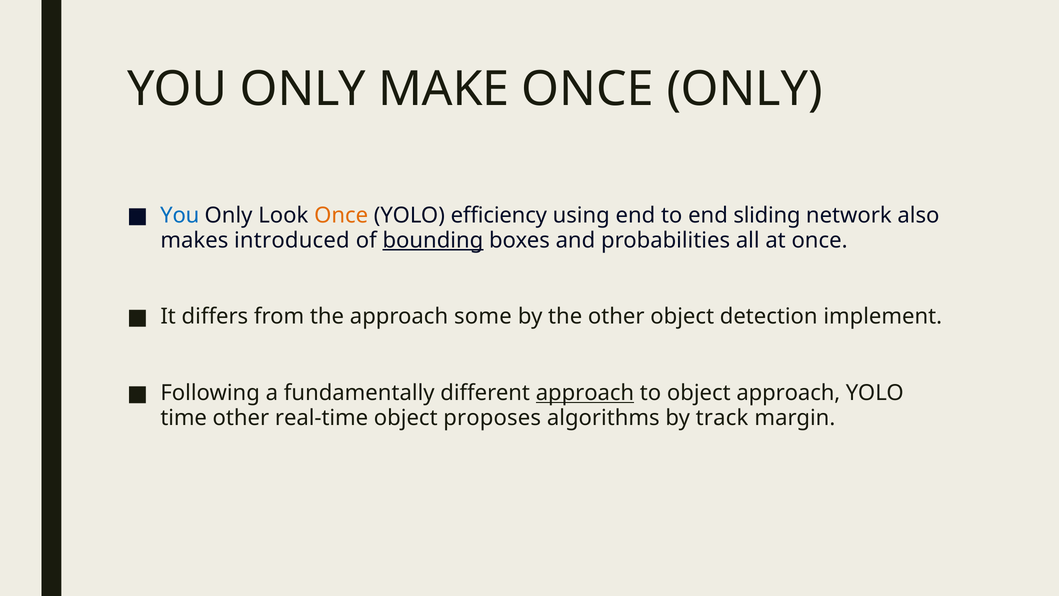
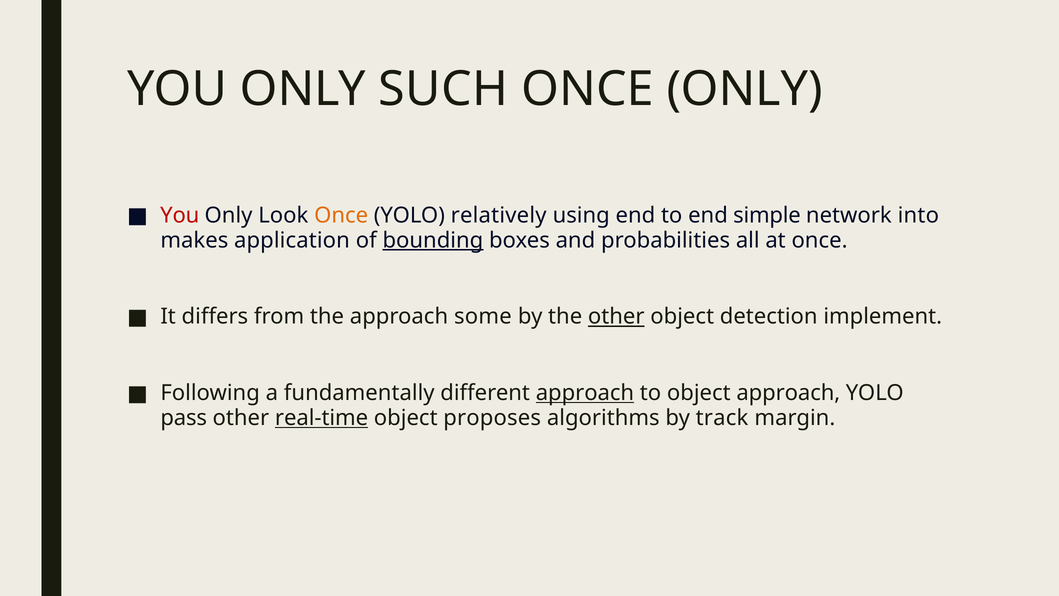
MAKE: MAKE -> SUCH
You at (180, 215) colour: blue -> red
efficiency: efficiency -> relatively
sliding: sliding -> simple
also: also -> into
introduced: introduced -> application
other at (616, 316) underline: none -> present
time: time -> pass
real-time underline: none -> present
